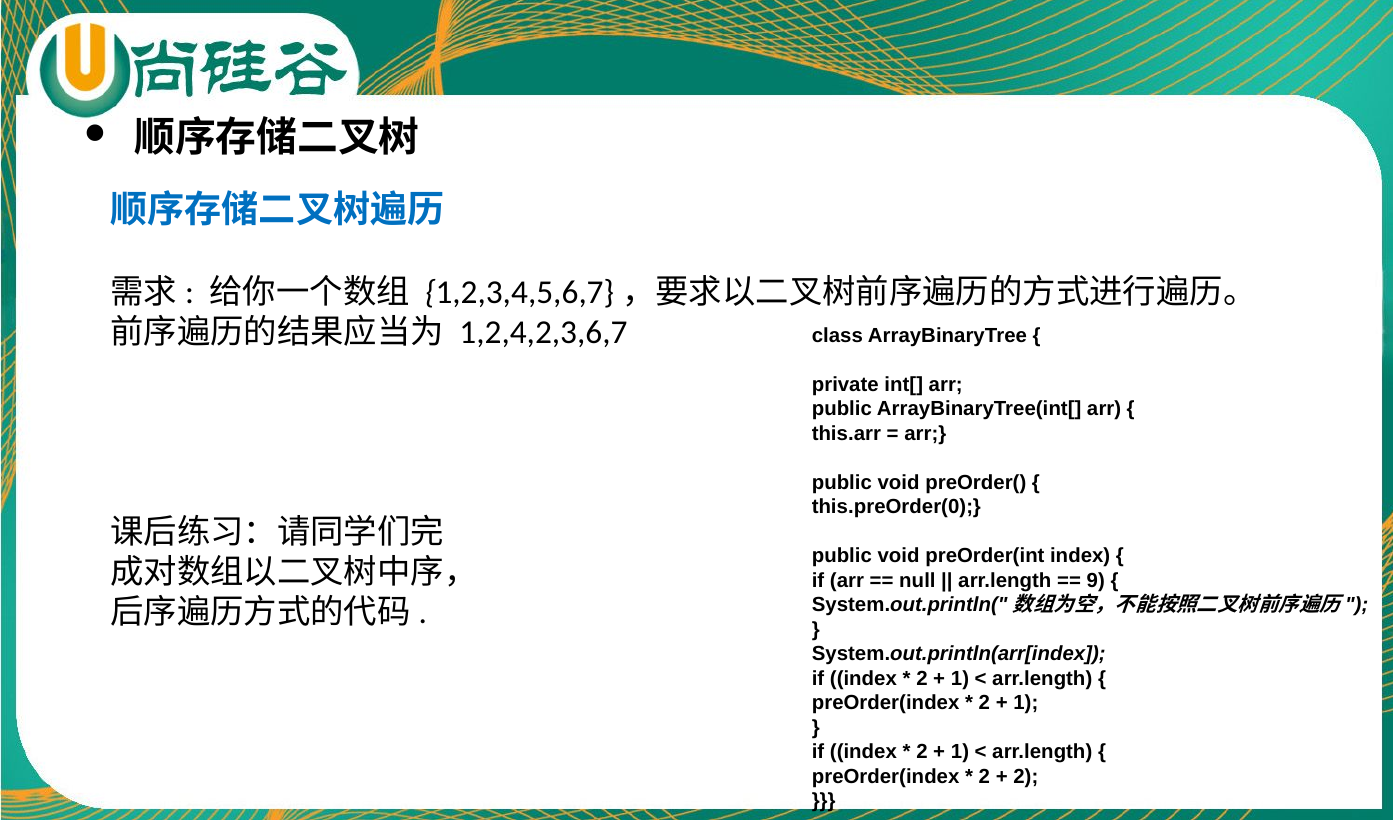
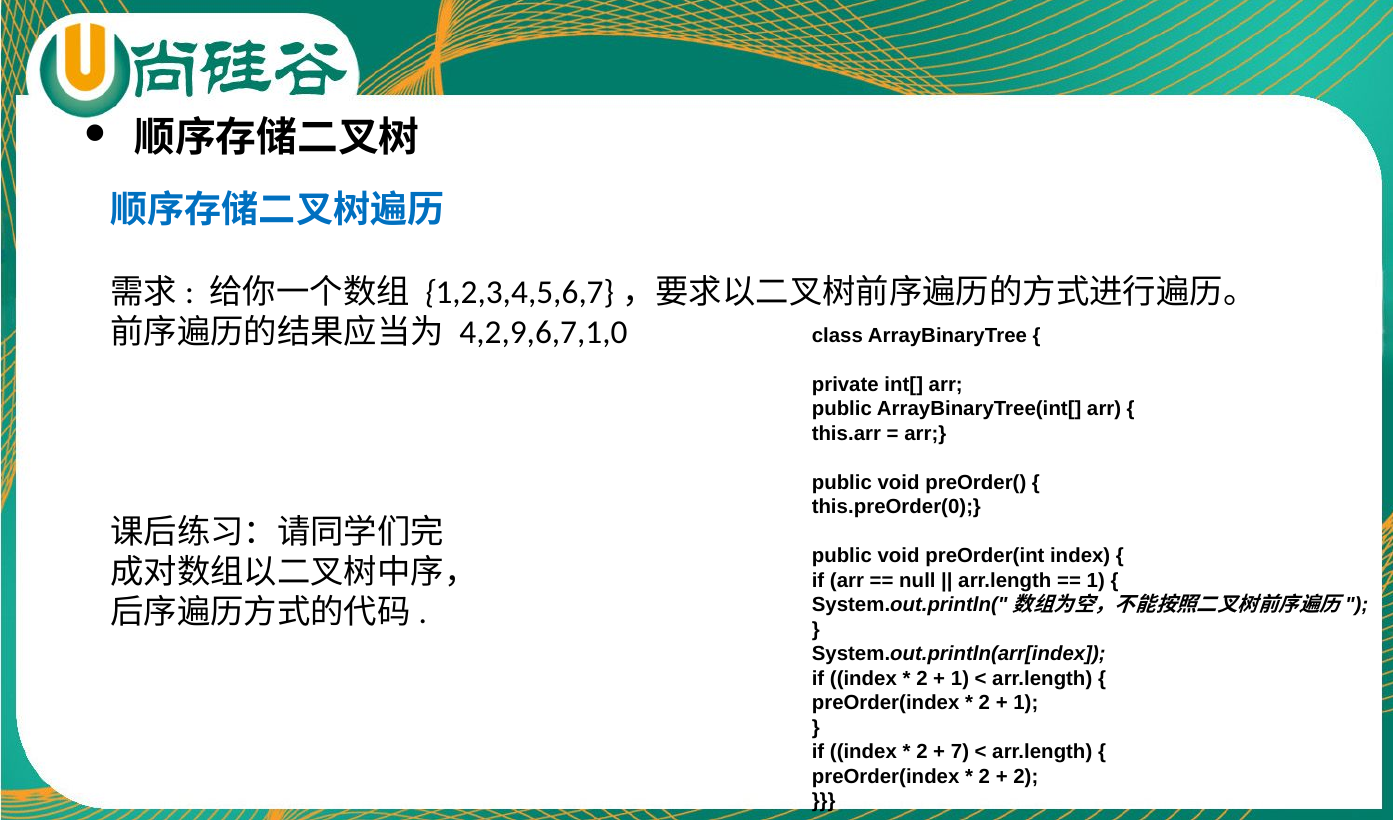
1,2,4,2,3,6,7: 1,2,4,2,3,6,7 -> 4,2,9,6,7,1,0
9 at (1096, 581): 9 -> 1
1 at (960, 752): 1 -> 7
